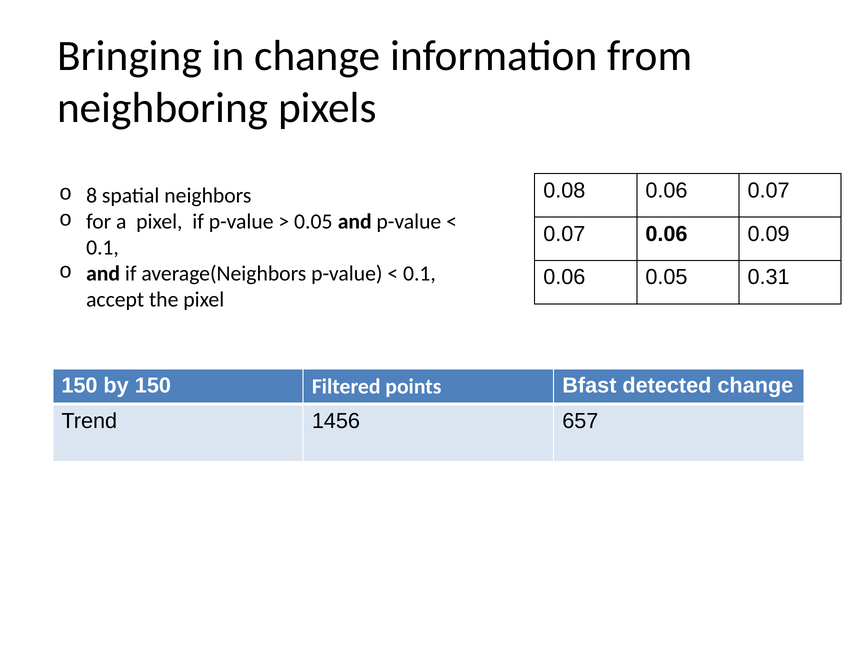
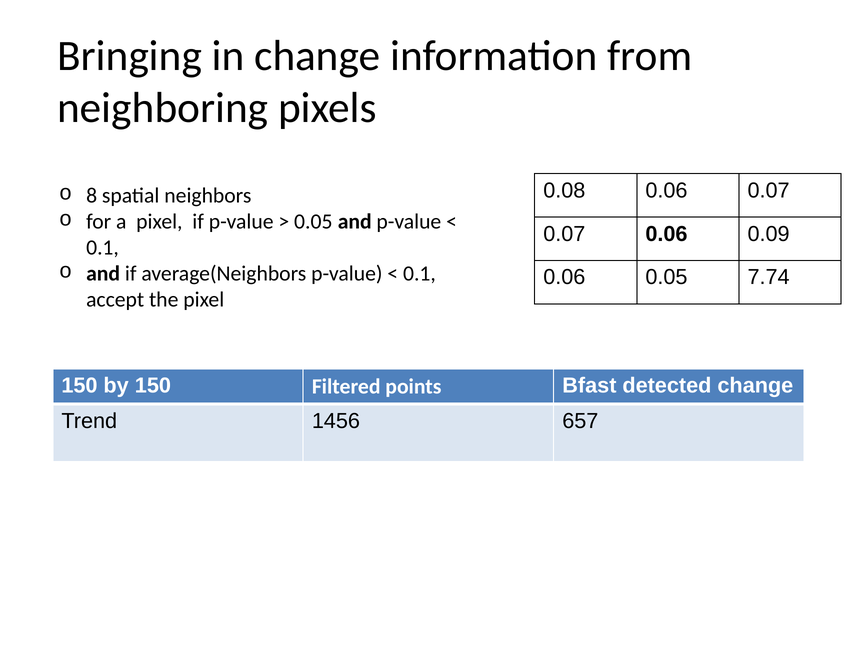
0.31: 0.31 -> 7.74
